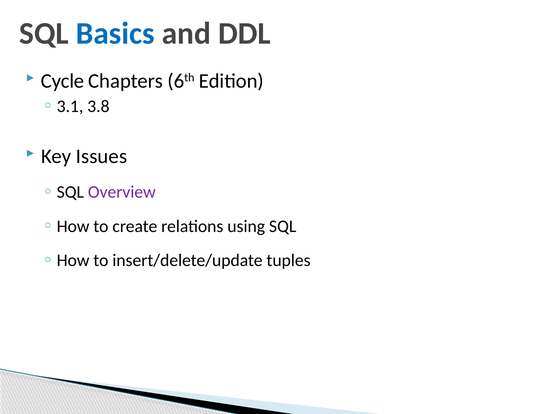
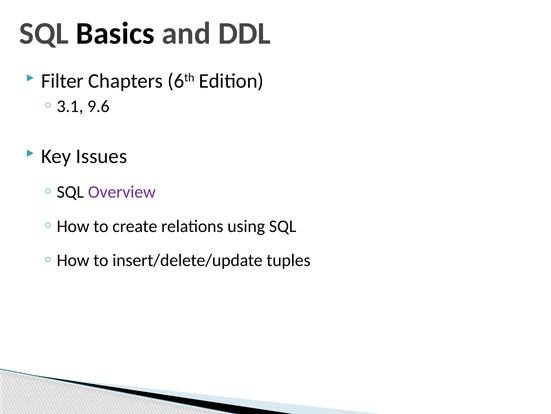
Basics colour: blue -> black
Cycle: Cycle -> Filter
3.8: 3.8 -> 9.6
